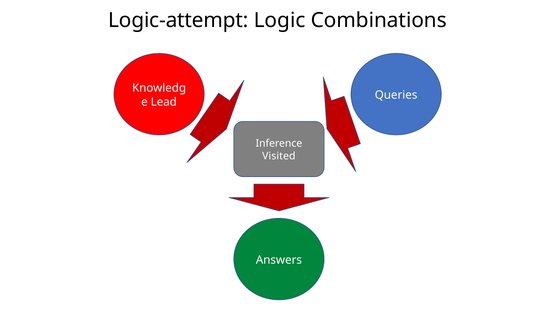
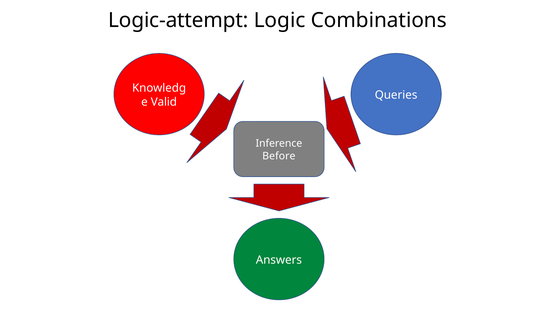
Lead: Lead -> Valid
Visited: Visited -> Before
